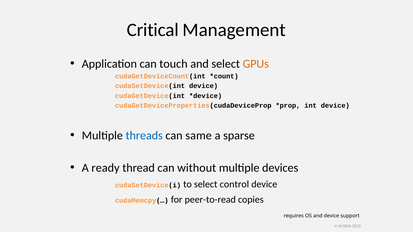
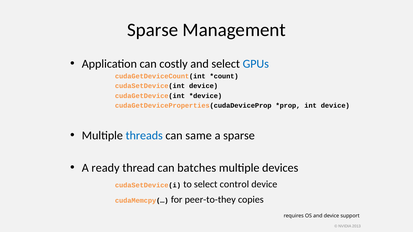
Critical at (153, 30): Critical -> Sparse
touch: touch -> costly
GPUs colour: orange -> blue
without: without -> batches
peer-to-read: peer-to-read -> peer-to-they
